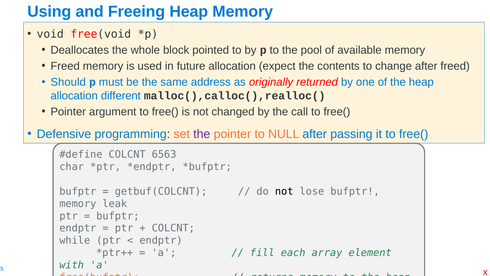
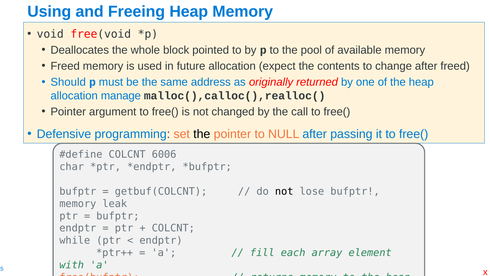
different: different -> manage
the at (202, 134) colour: purple -> black
6563: 6563 -> 6006
